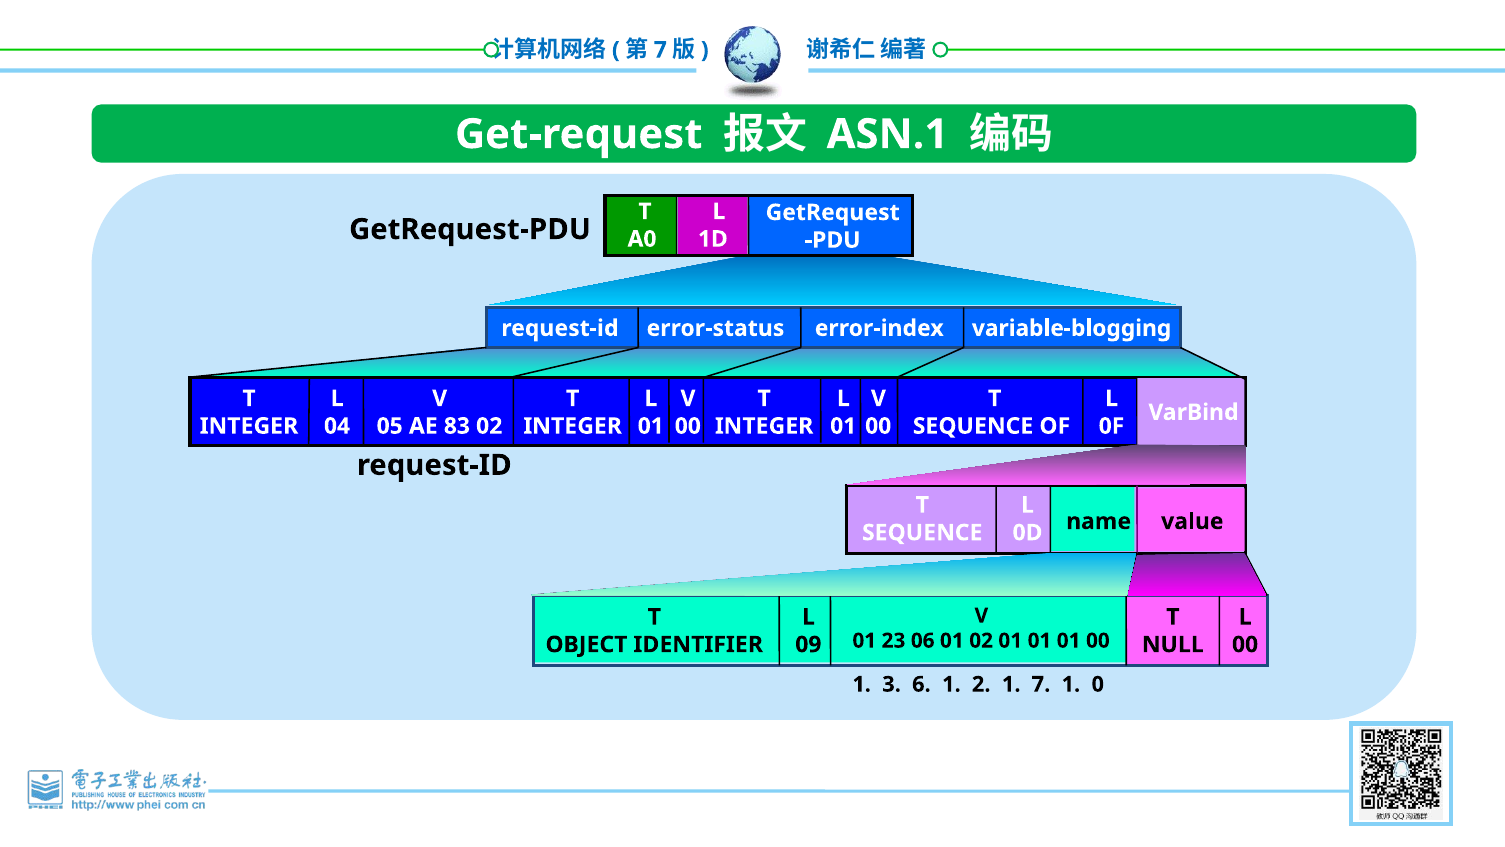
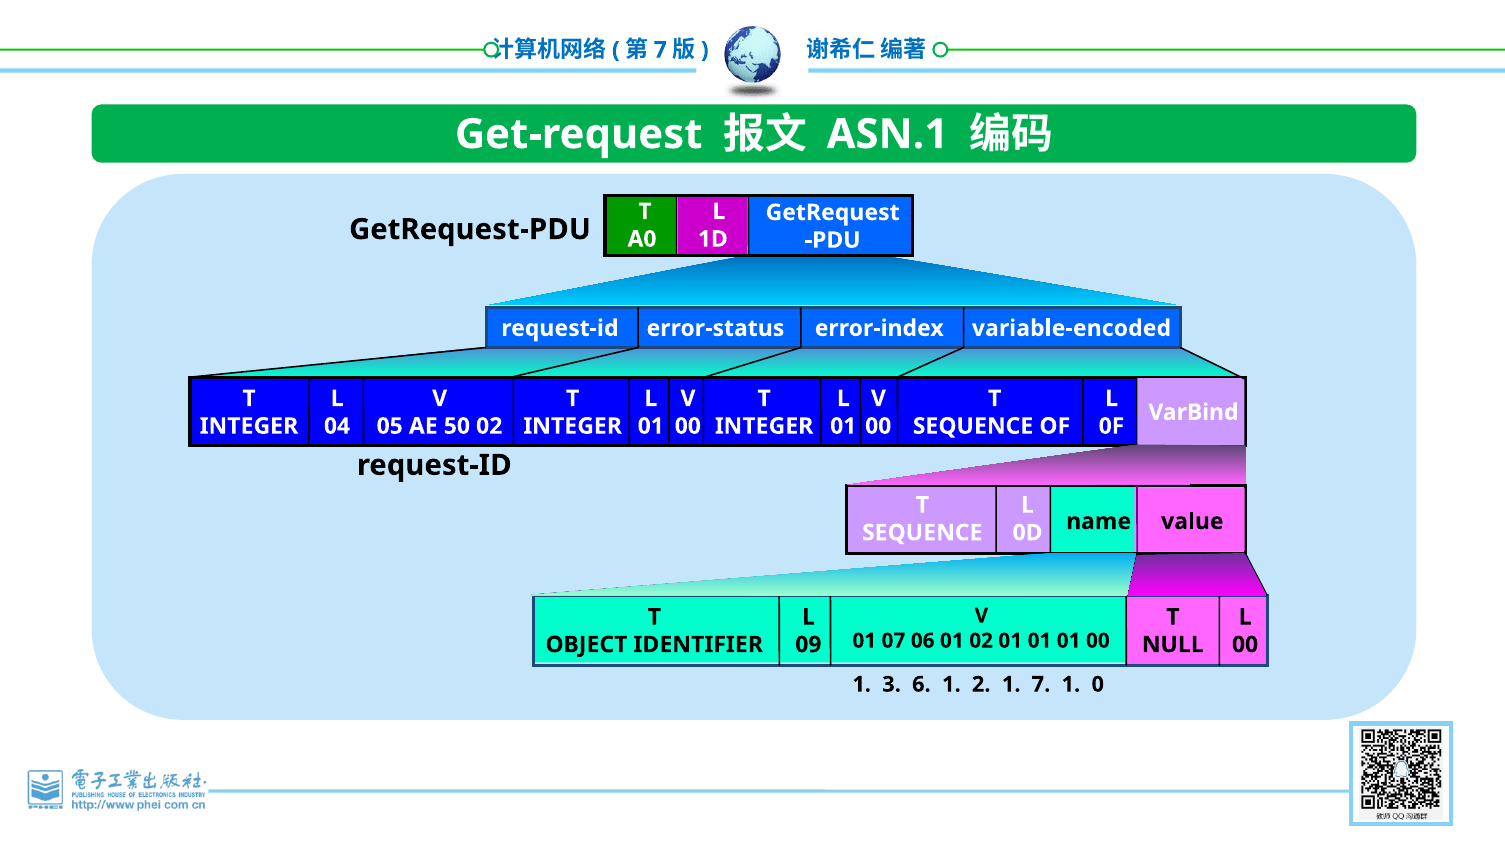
variable-blogging: variable-blogging -> variable-encoded
83: 83 -> 50
23: 23 -> 07
